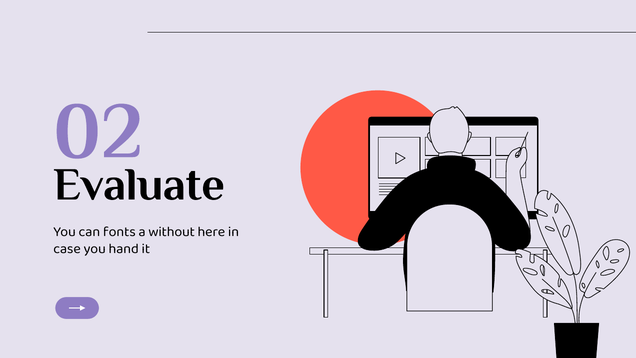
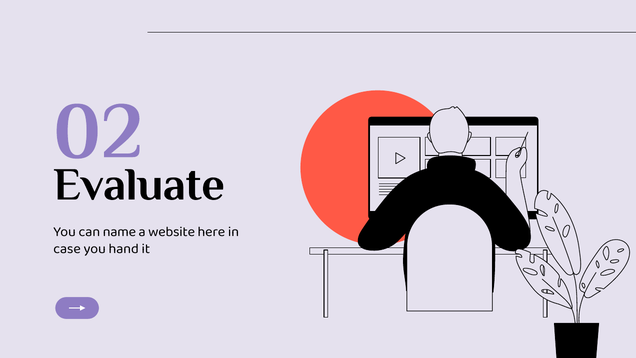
fonts: fonts -> name
without: without -> website
